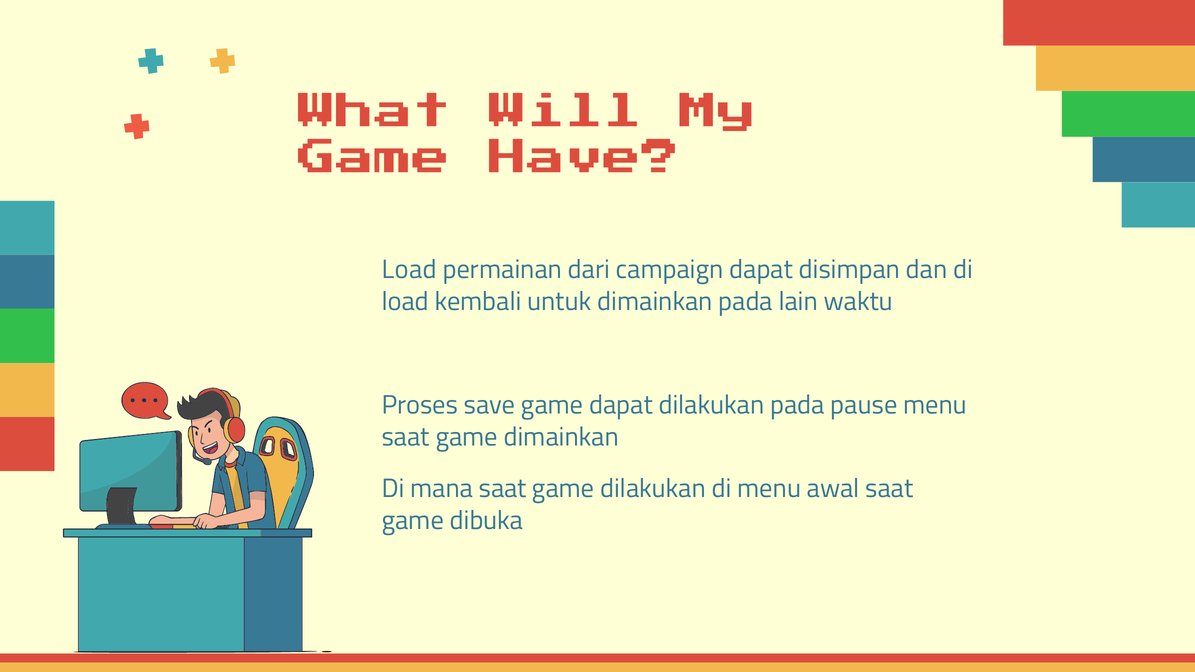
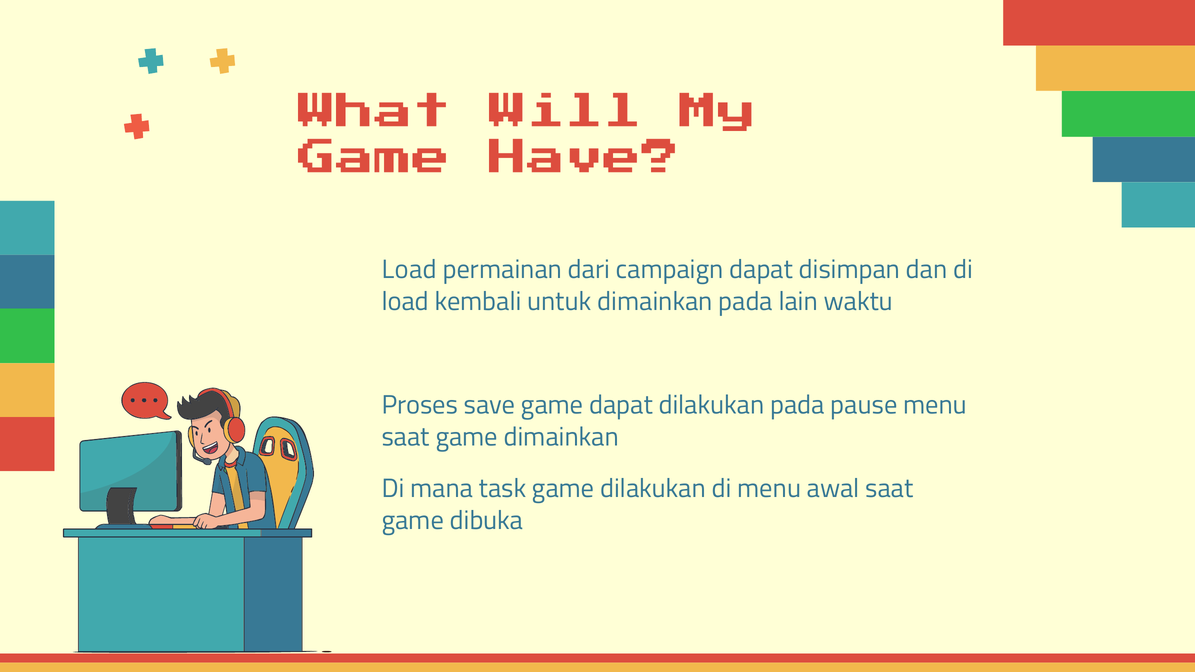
mana saat: saat -> task
